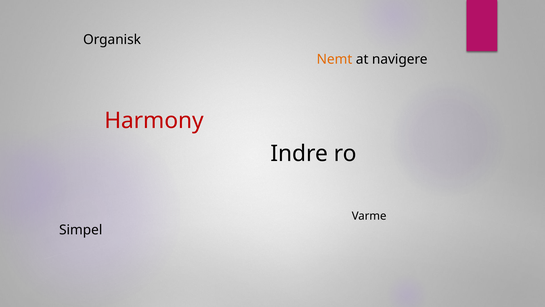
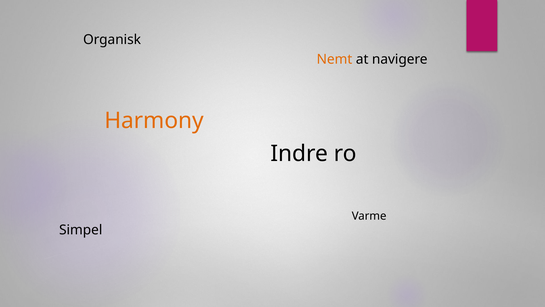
Harmony colour: red -> orange
